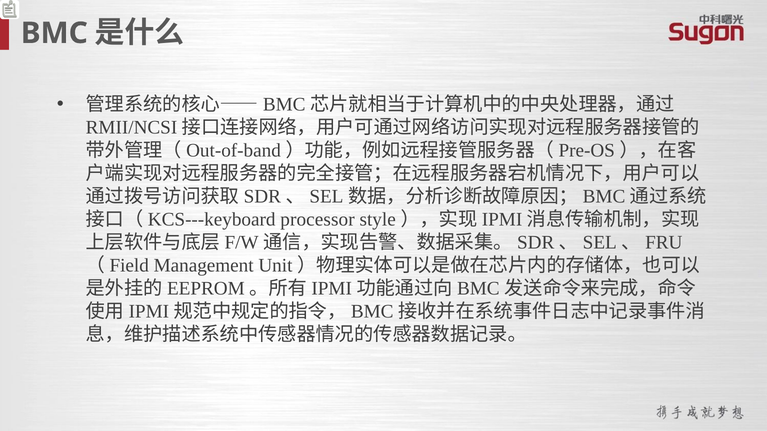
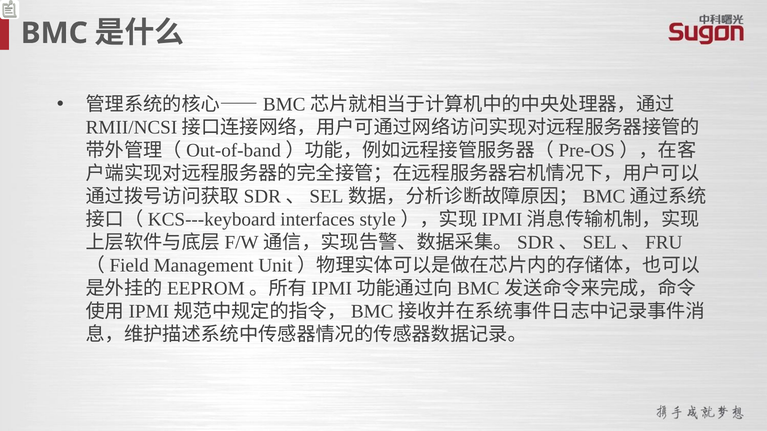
processor: processor -> interfaces
